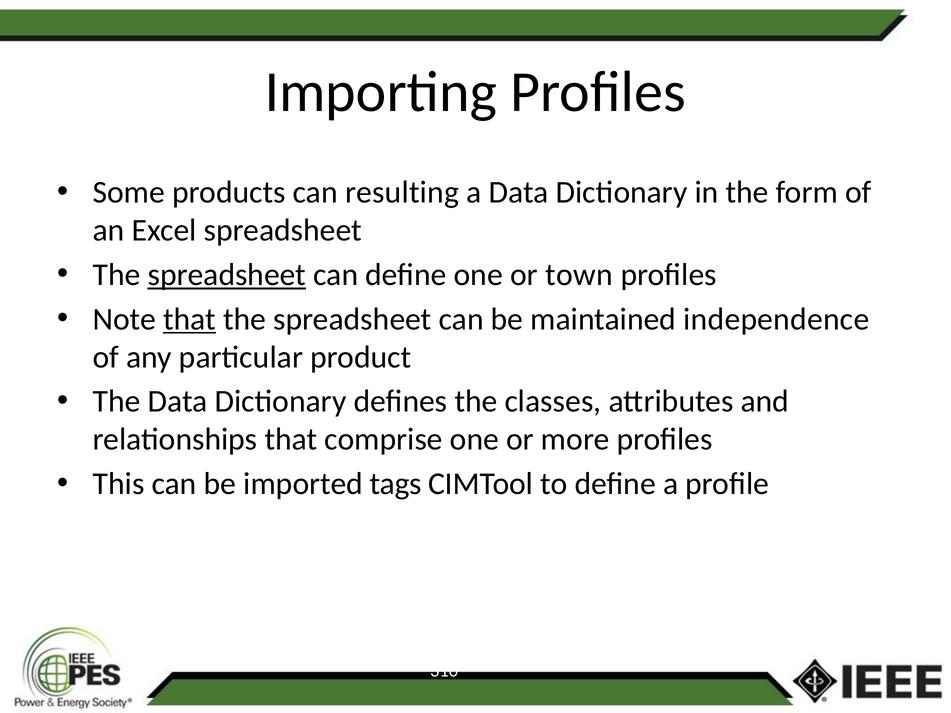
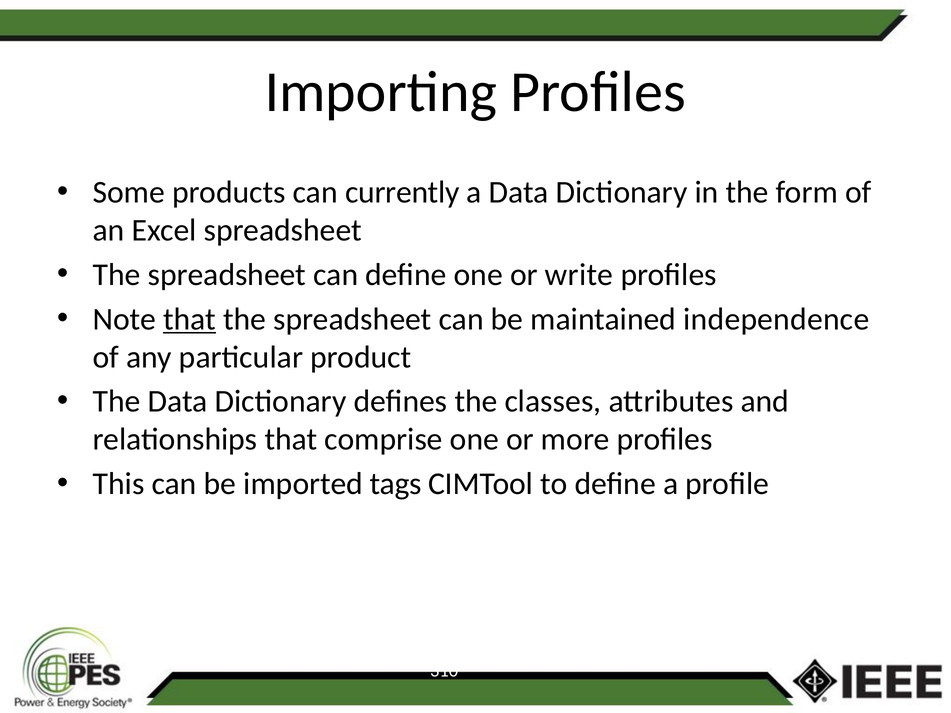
resulting: resulting -> currently
spreadsheet at (227, 275) underline: present -> none
town: town -> write
